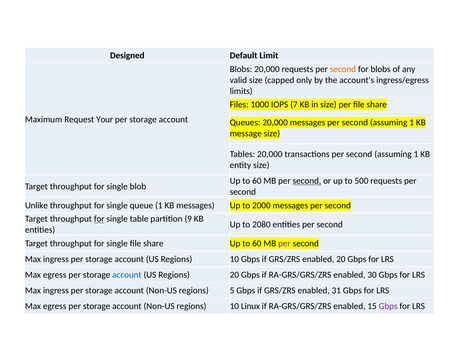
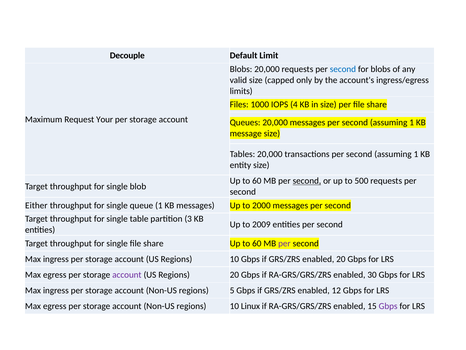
Designed: Designed -> Decouple
second at (343, 69) colour: orange -> blue
7: 7 -> 4
Unlike: Unlike -> Either
for at (99, 219) underline: present -> none
9: 9 -> 3
2080: 2080 -> 2009
account at (127, 274) colour: blue -> purple
31: 31 -> 12
